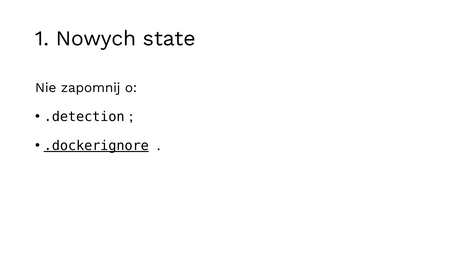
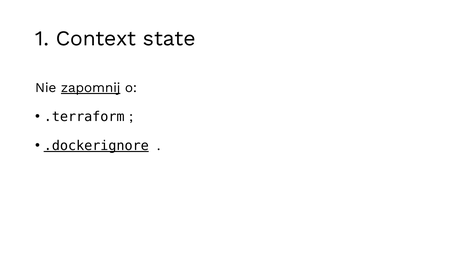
Nowych: Nowych -> Context
zapomnij underline: none -> present
.detection: .detection -> .terraform
